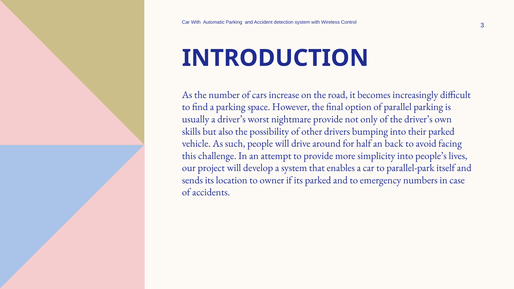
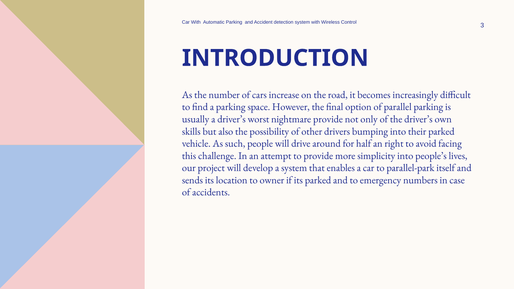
back: back -> right
